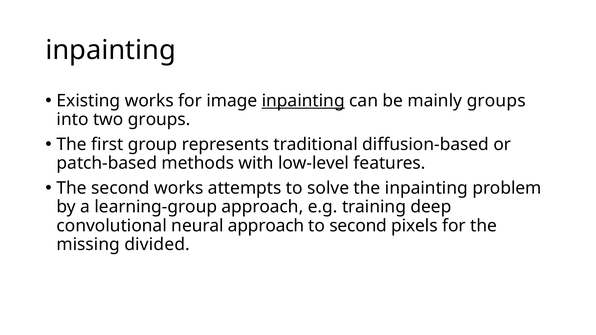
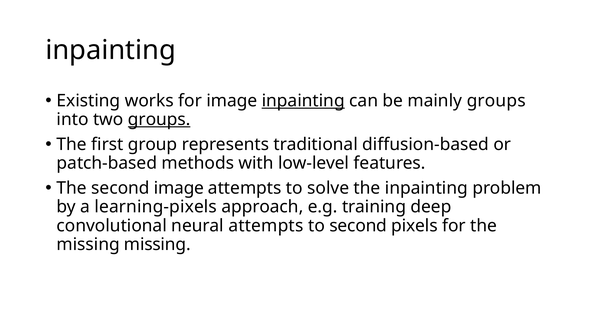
groups at (159, 120) underline: none -> present
second works: works -> image
learning-group: learning-group -> learning-pixels
neural approach: approach -> attempts
missing divided: divided -> missing
